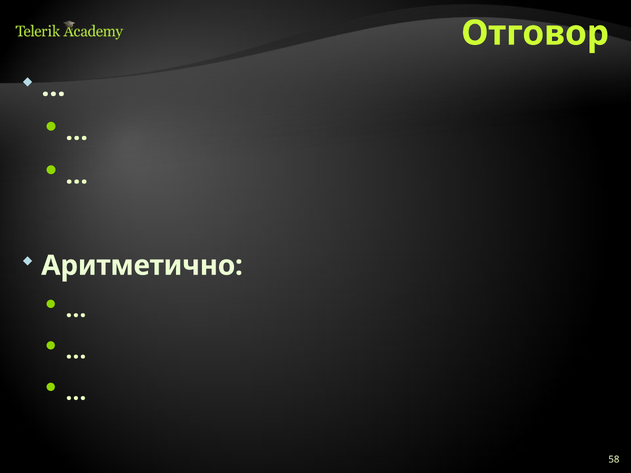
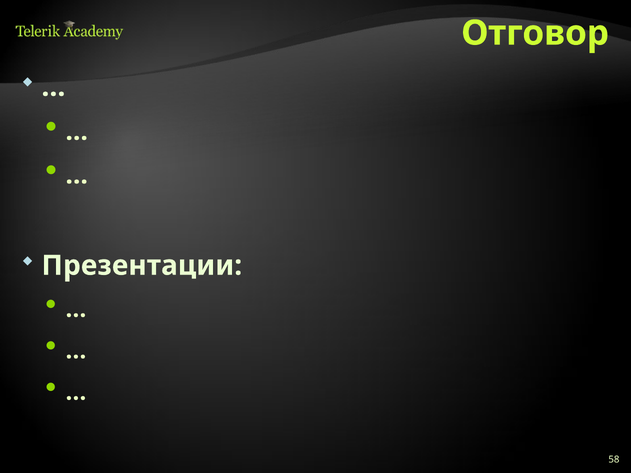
Аритметично: Аритметично -> Презентации
